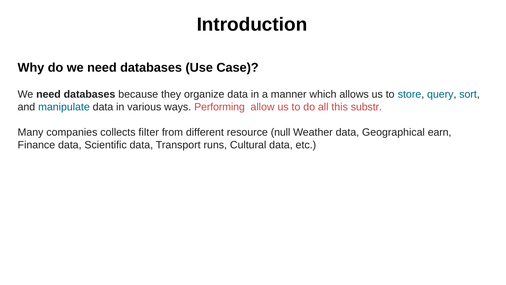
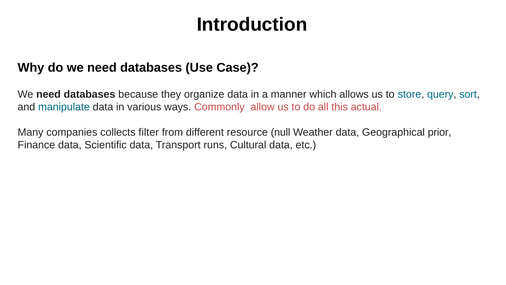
Performing: Performing -> Commonly
substr: substr -> actual
earn: earn -> prior
